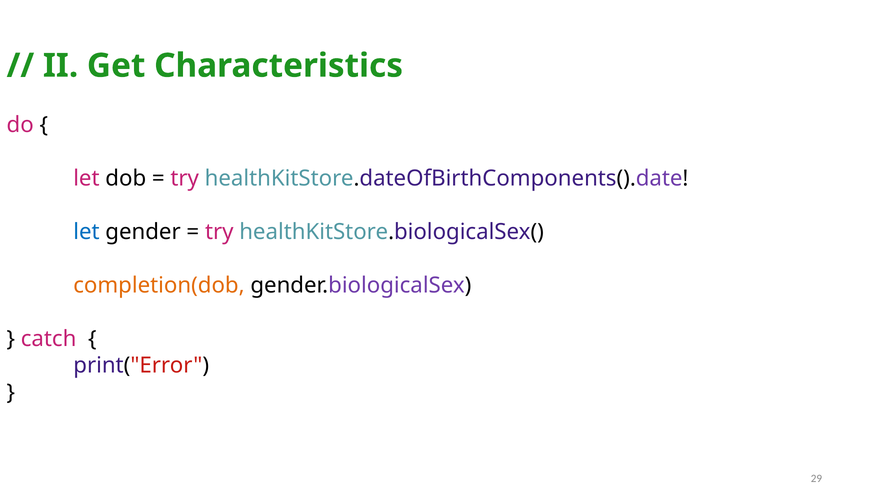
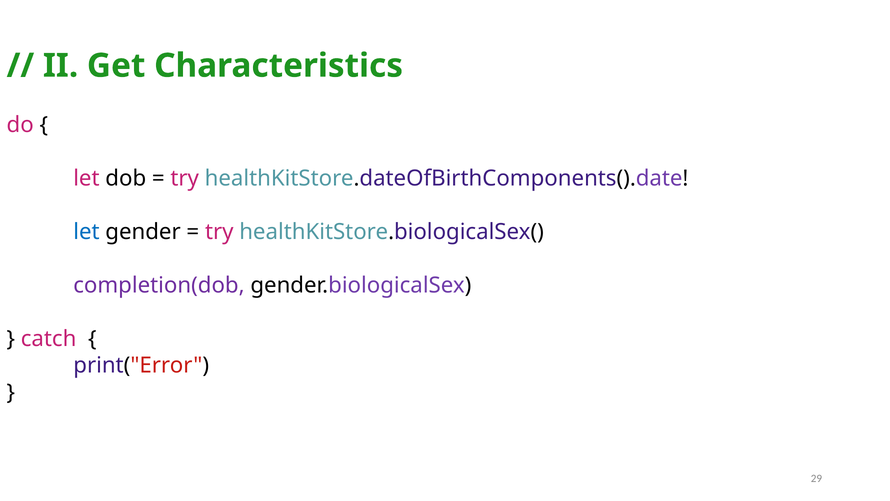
completion(dob colour: orange -> purple
